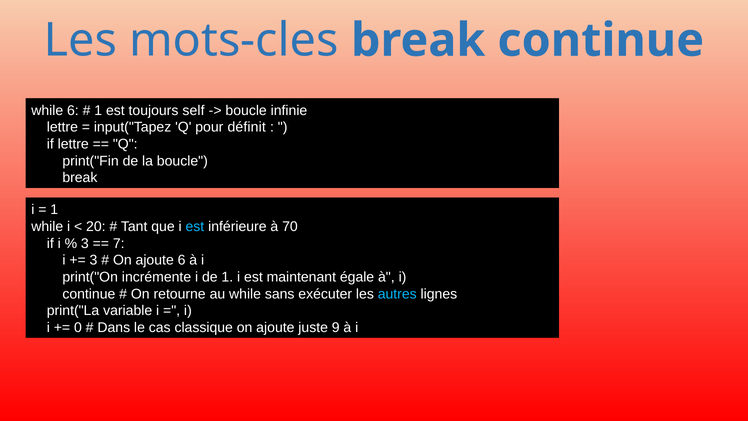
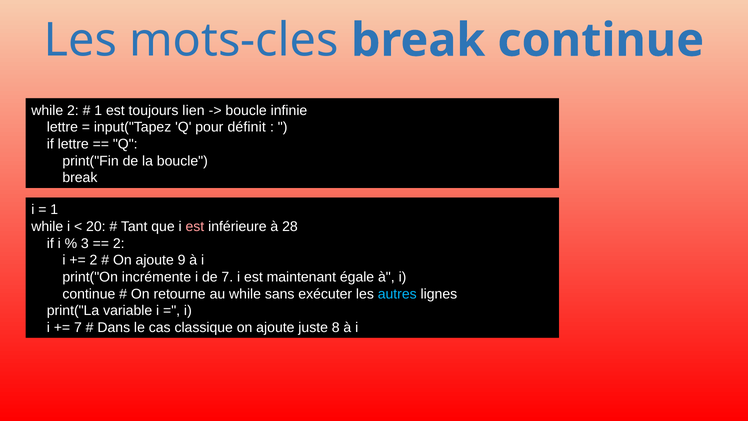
while 6: 6 -> 2
self: self -> lien
est at (195, 226) colour: light blue -> pink
70: 70 -> 28
7 at (119, 243): 7 -> 2
3 at (94, 260): 3 -> 2
ajoute 6: 6 -> 9
de 1: 1 -> 7
0 at (78, 327): 0 -> 7
9: 9 -> 8
